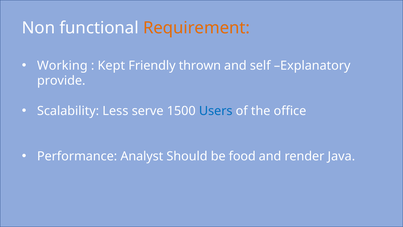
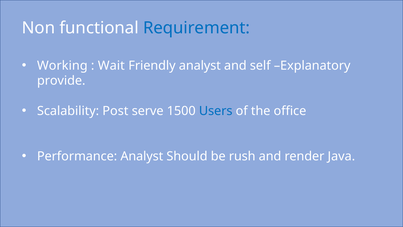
Requirement colour: orange -> blue
Kept: Kept -> Wait
Friendly thrown: thrown -> analyst
Less: Less -> Post
food: food -> rush
